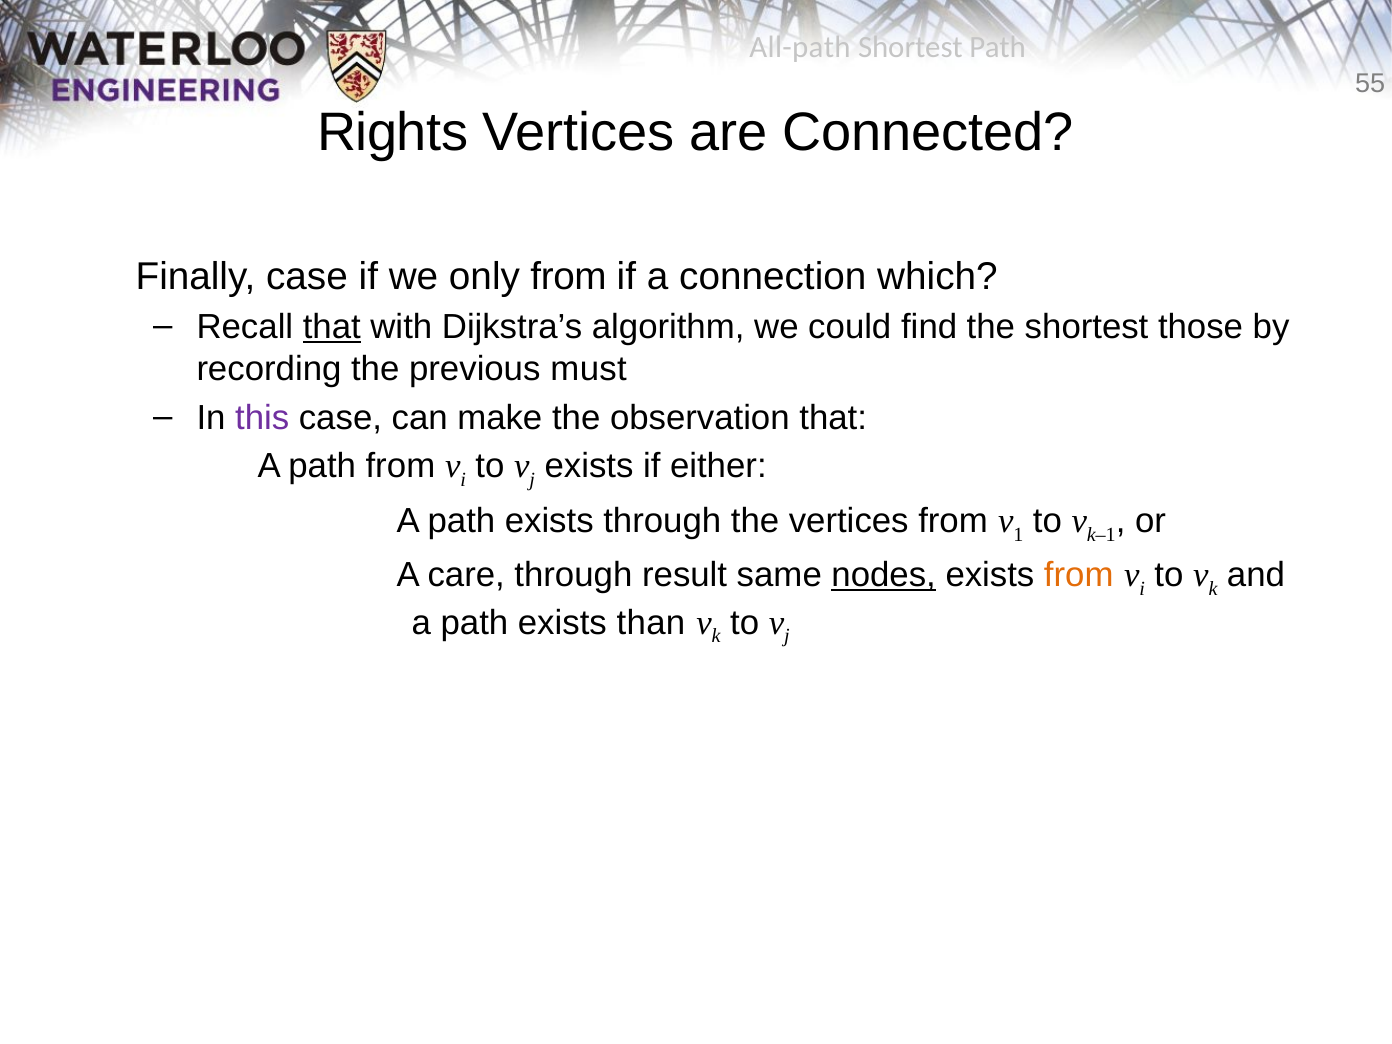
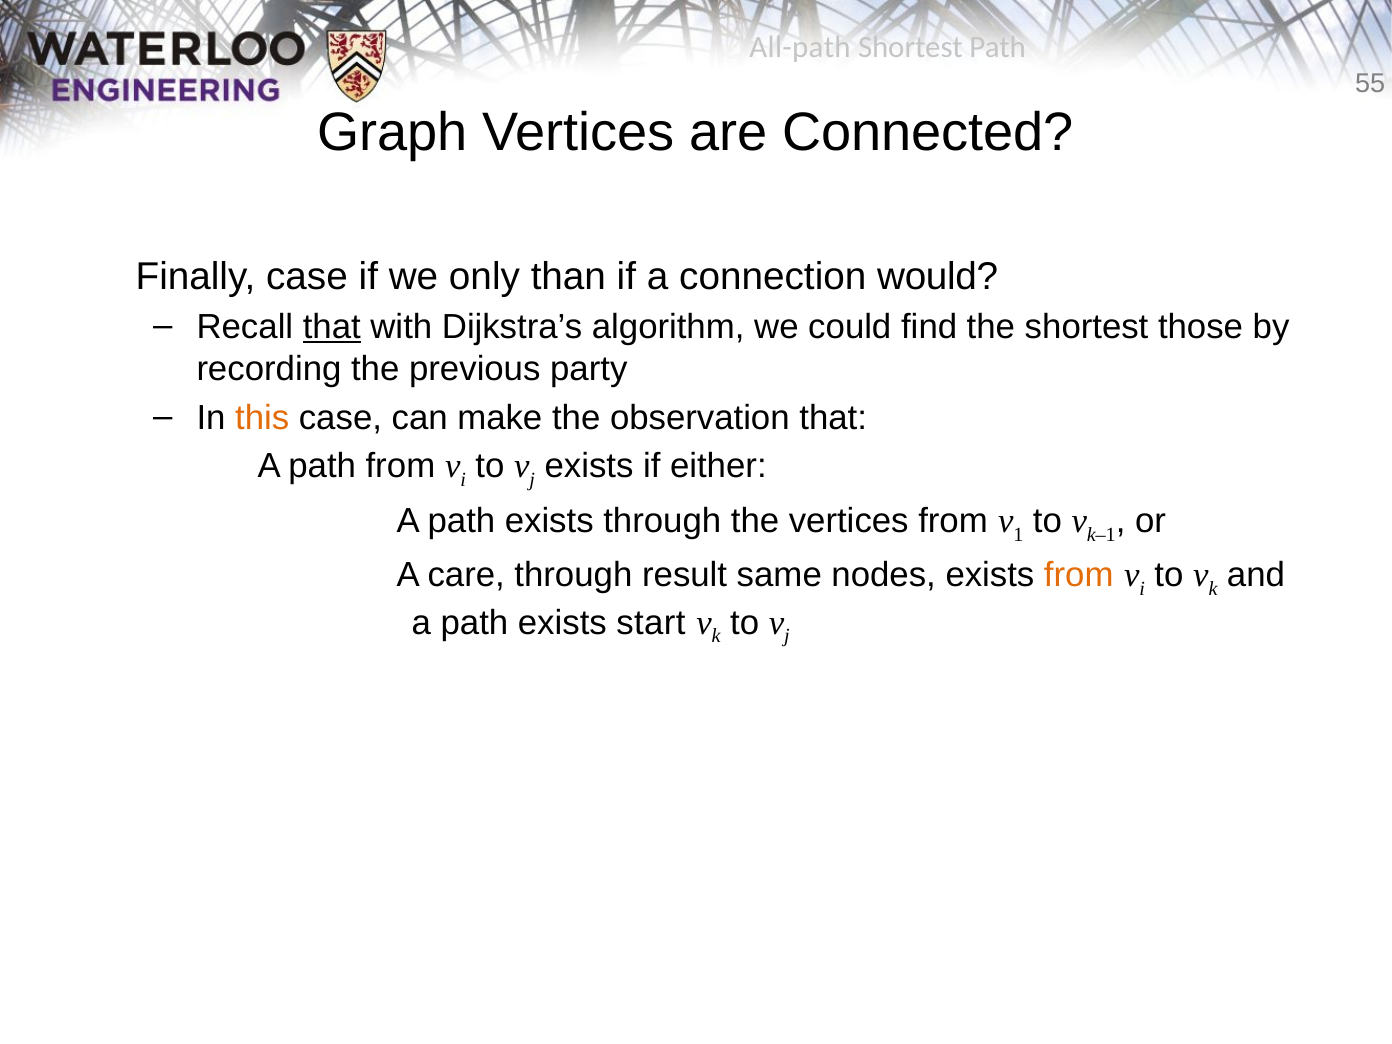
Rights: Rights -> Graph
only from: from -> than
which: which -> would
must: must -> party
this colour: purple -> orange
nodes underline: present -> none
than: than -> start
